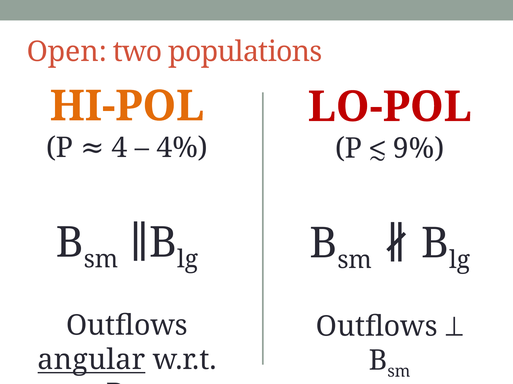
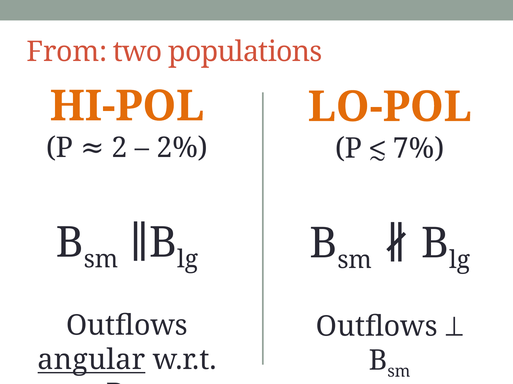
Open: Open -> From
LO-POL colour: red -> orange
4: 4 -> 2
4%: 4% -> 2%
9%: 9% -> 7%
